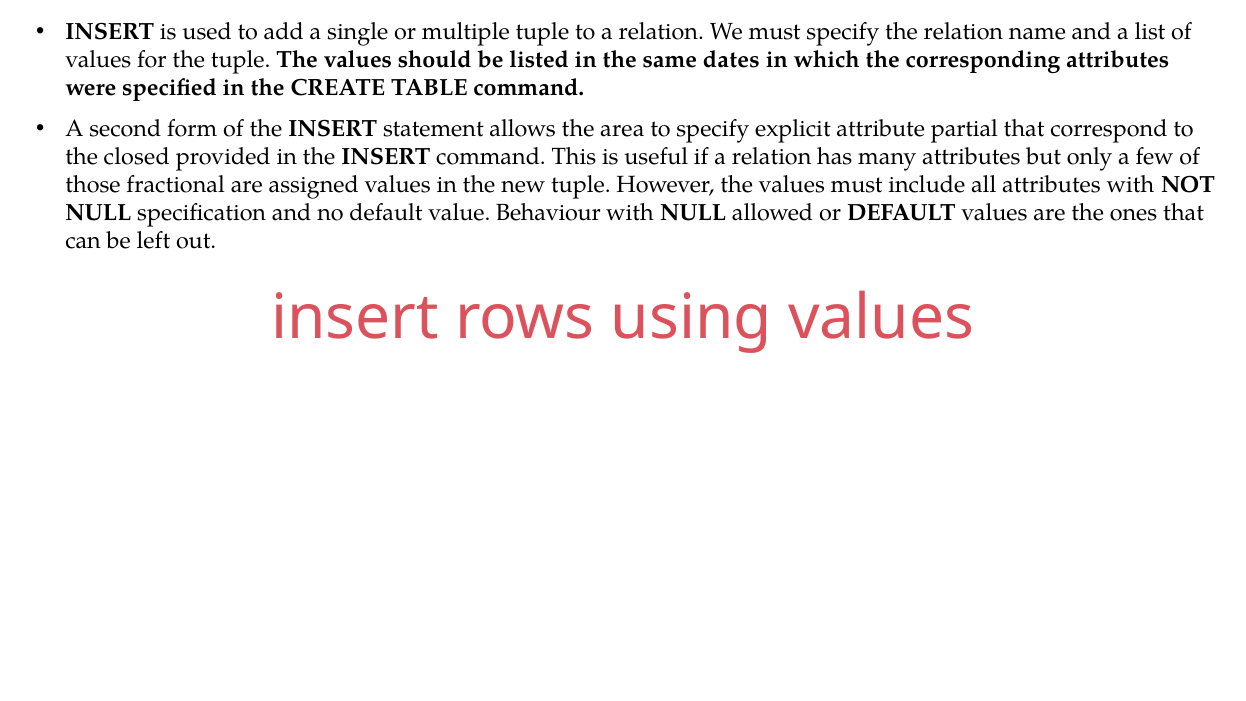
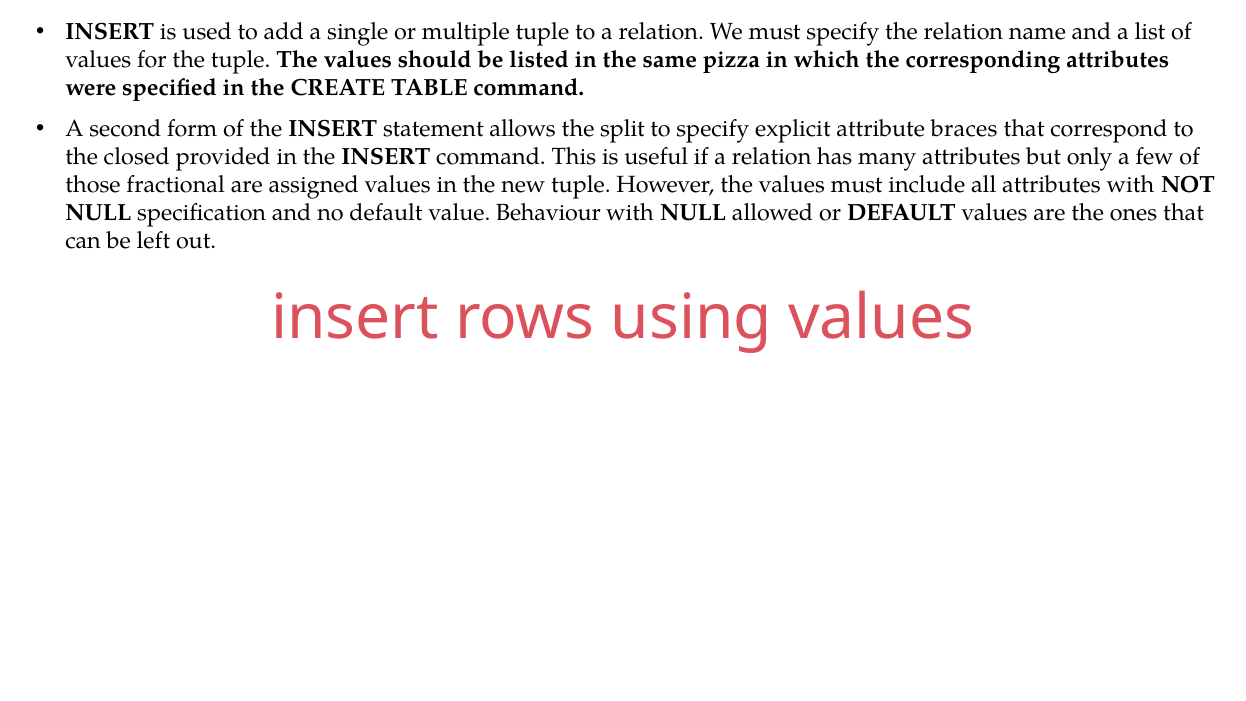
dates: dates -> pizza
area: area -> split
partial: partial -> braces
